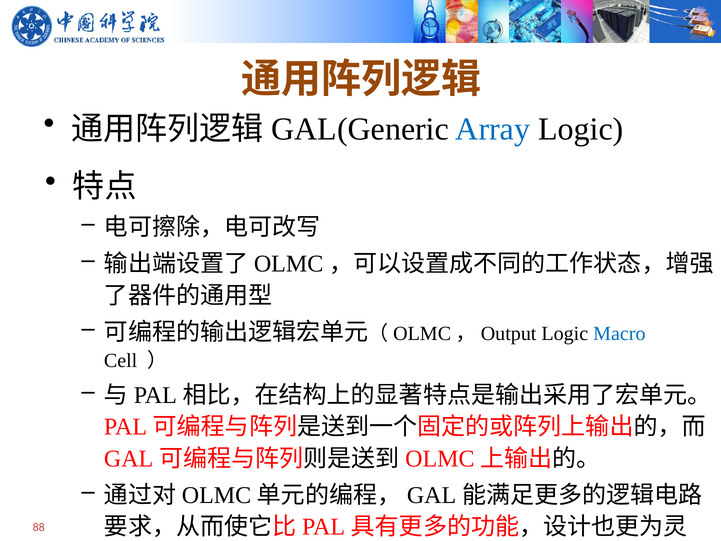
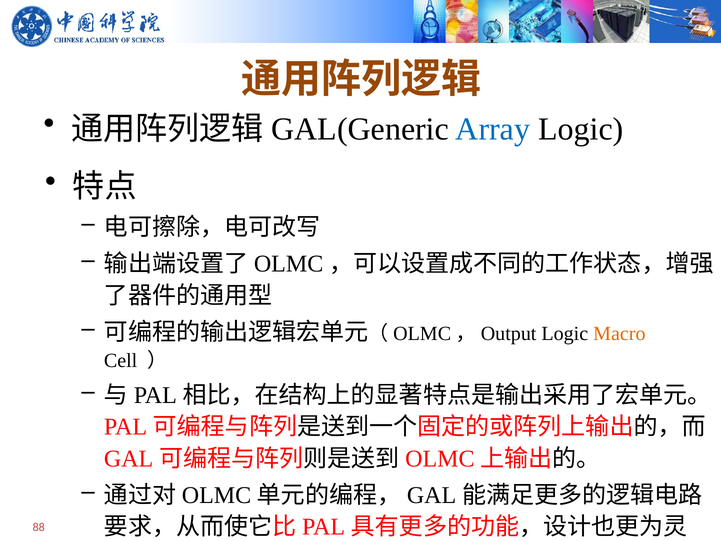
Macro colour: blue -> orange
